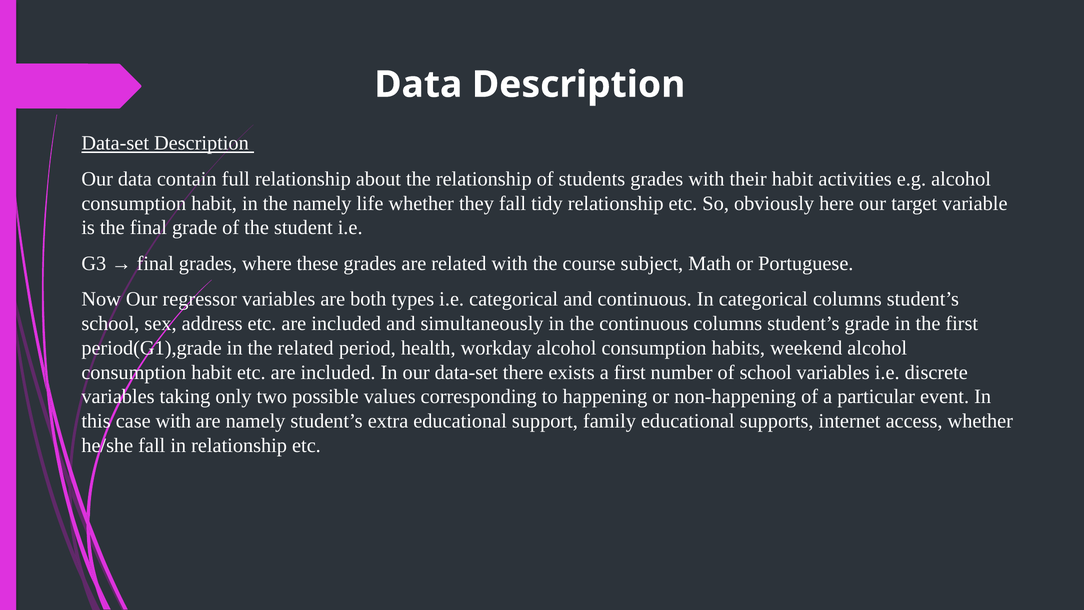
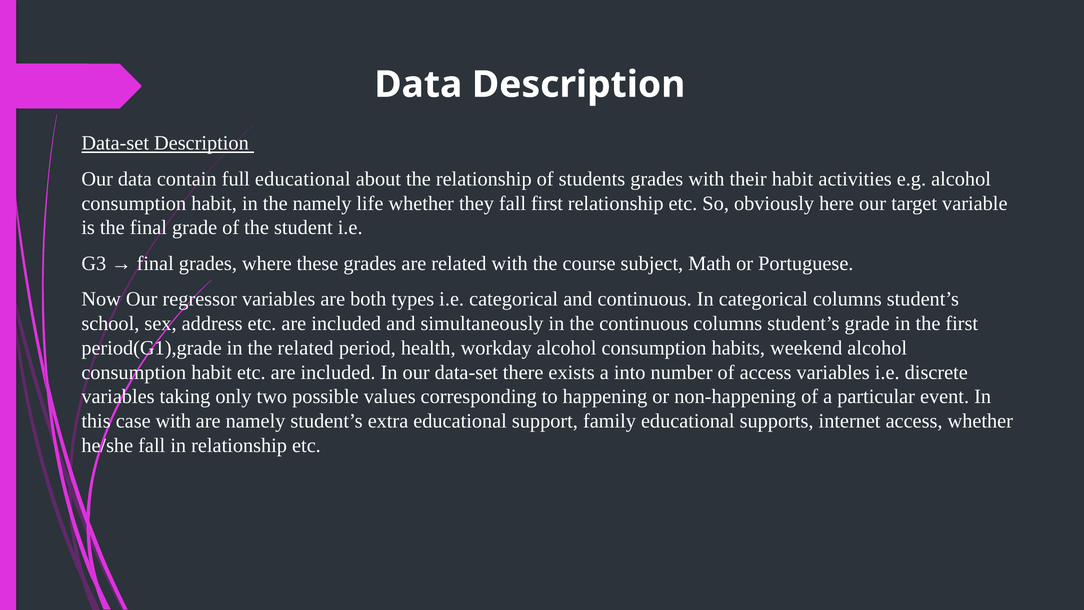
full relationship: relationship -> educational
fall tidy: tidy -> first
a first: first -> into
of school: school -> access
